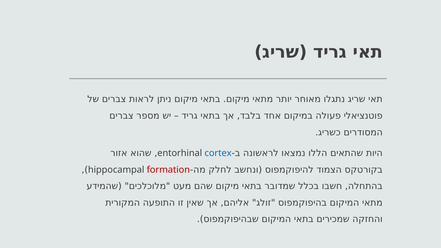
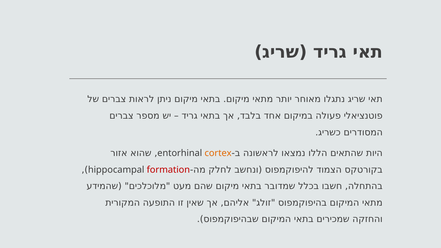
cortex colour: blue -> orange
